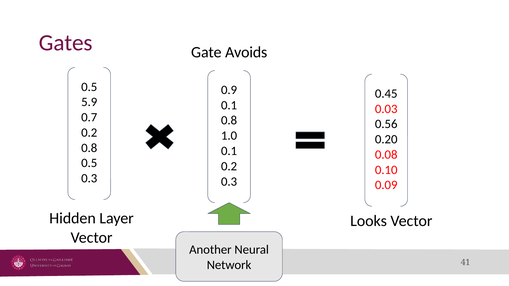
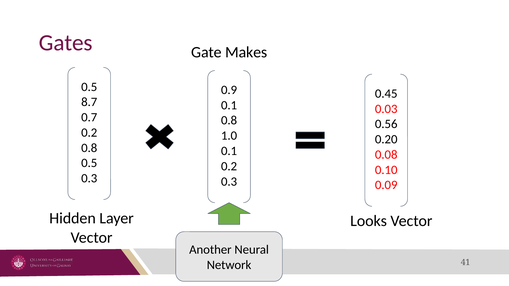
Avoids: Avoids -> Makes
5.9: 5.9 -> 8.7
